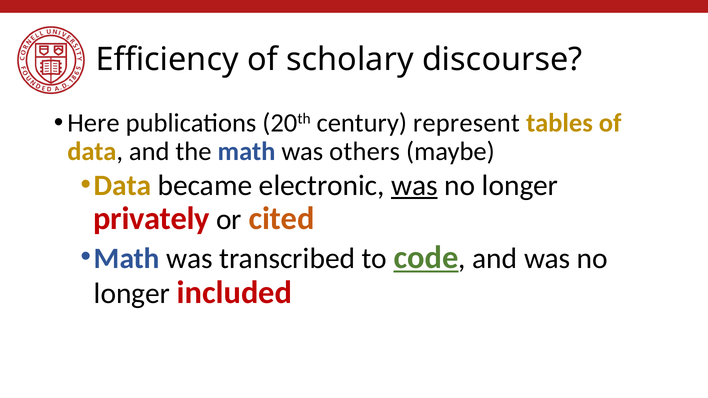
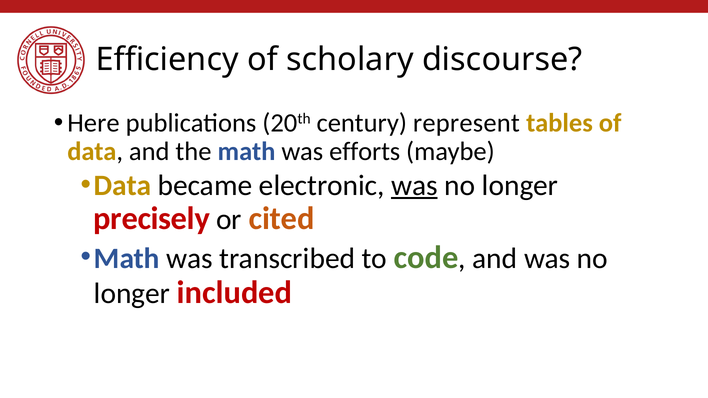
others: others -> efforts
privately: privately -> precisely
code underline: present -> none
